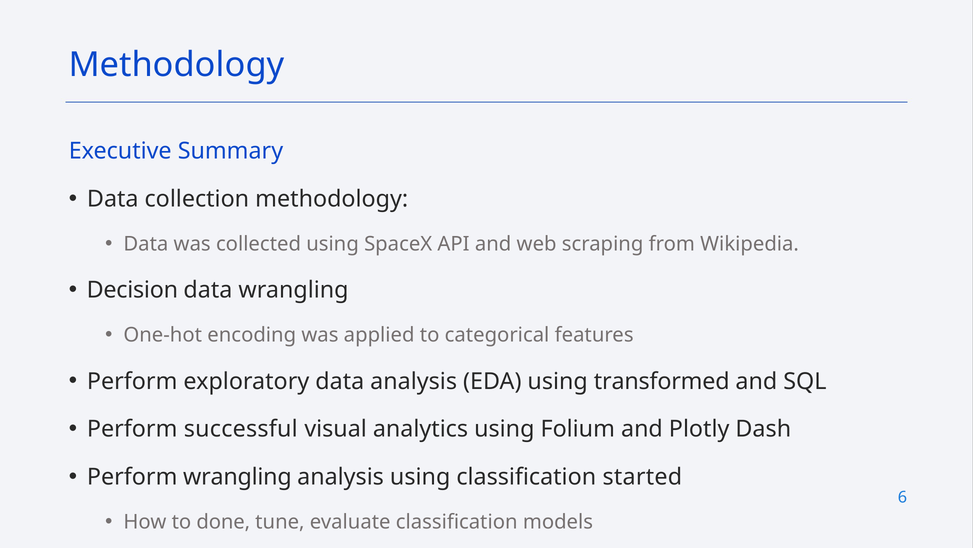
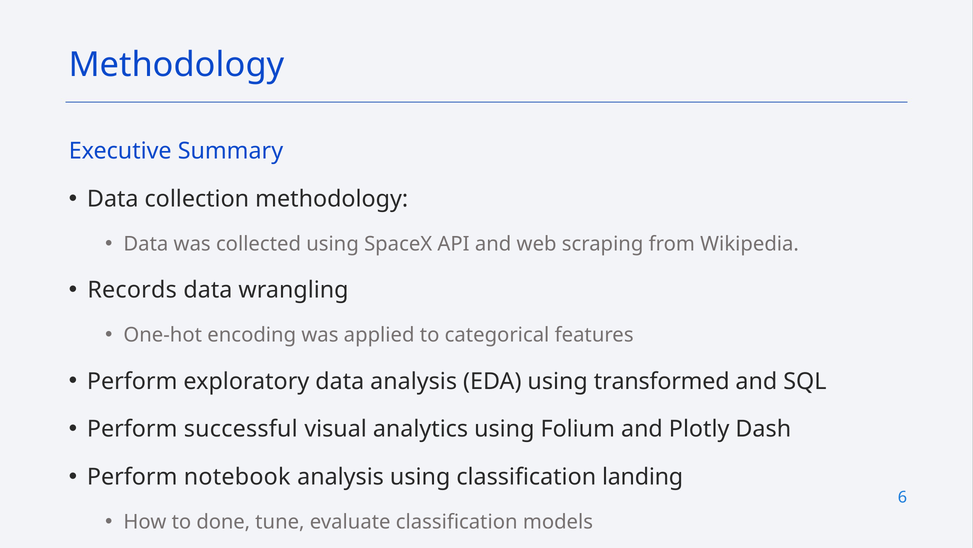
Decision: Decision -> Records
Perform wrangling: wrangling -> notebook
started: started -> landing
